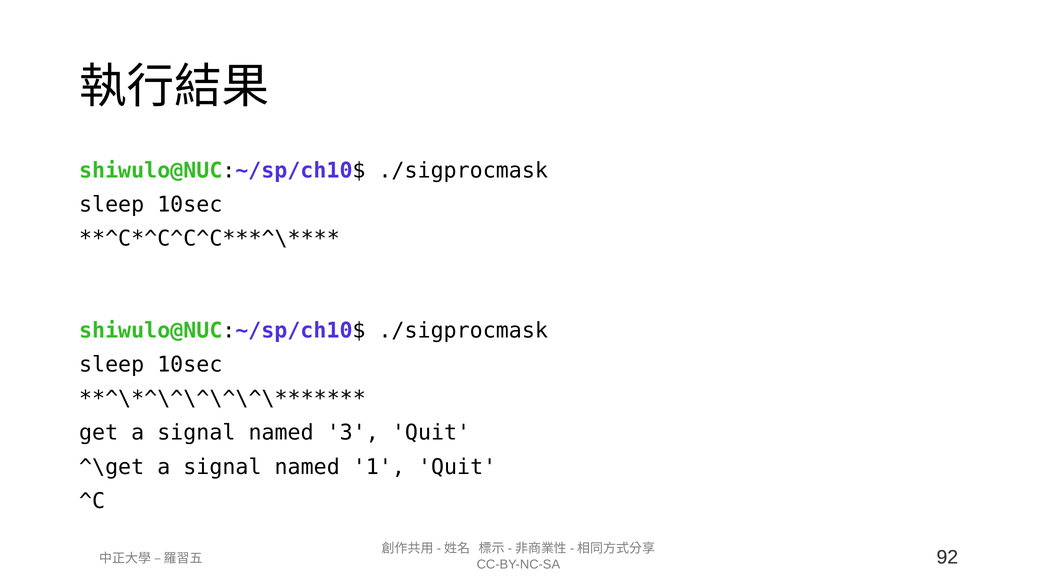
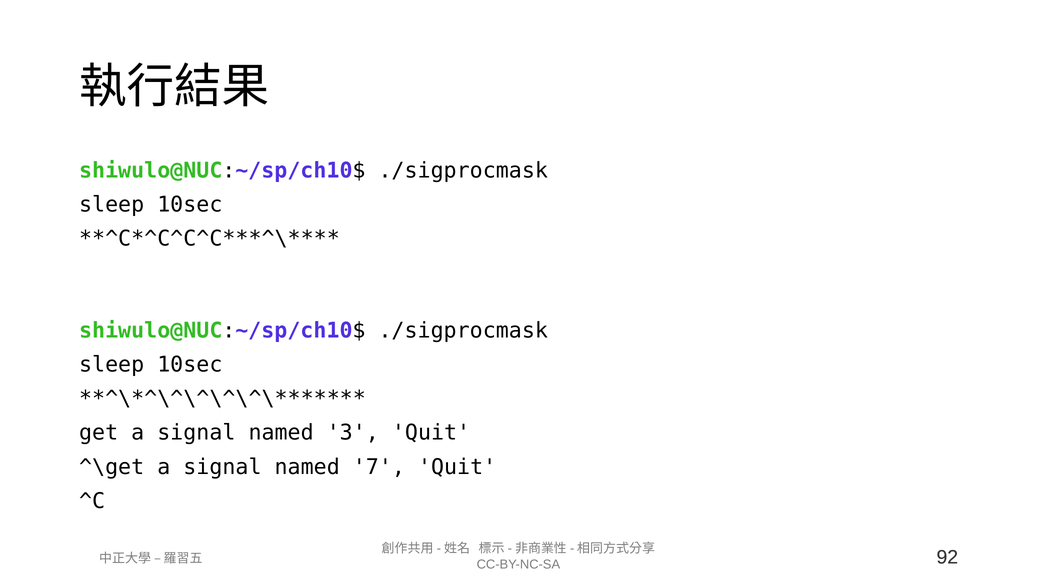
1: 1 -> 7
